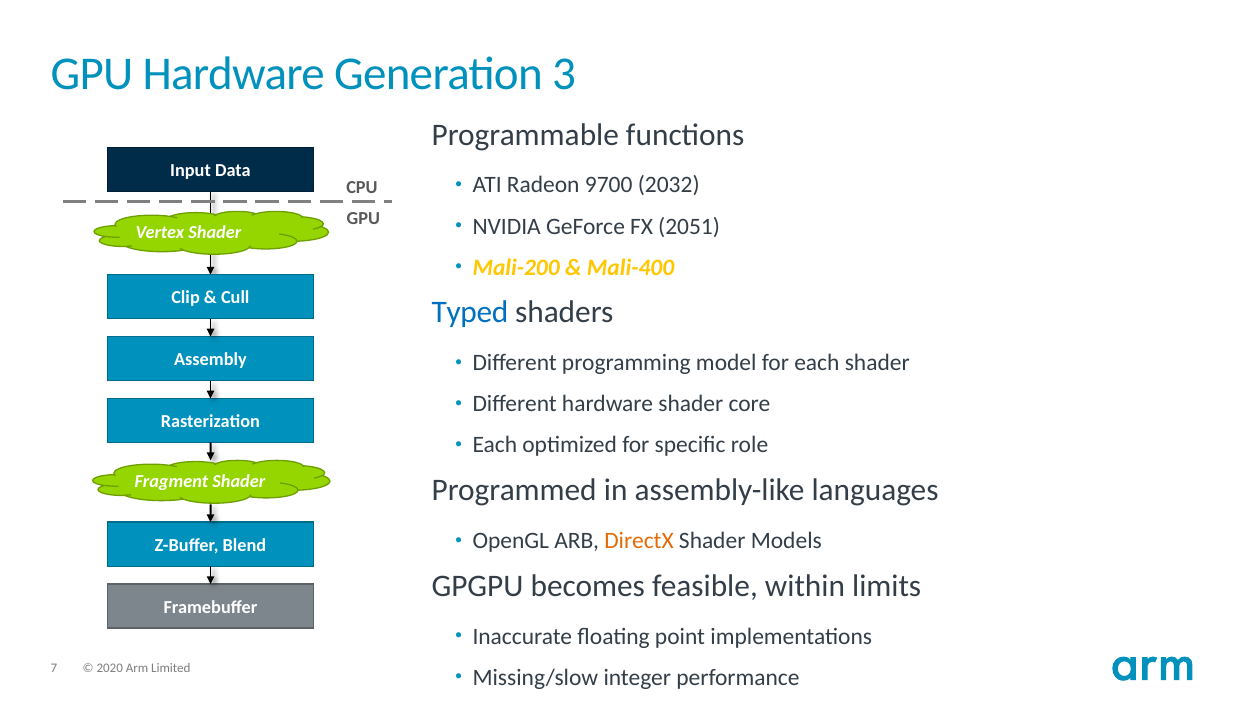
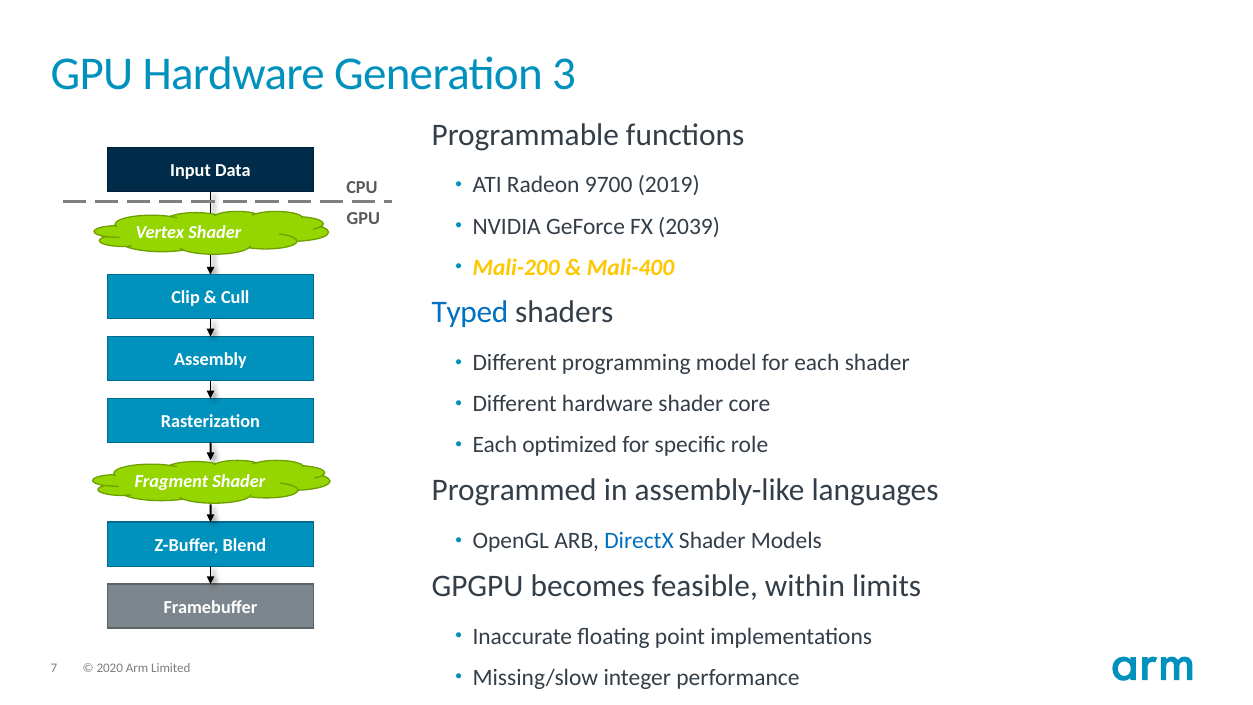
2032: 2032 -> 2019
2051: 2051 -> 2039
DirectX colour: orange -> blue
